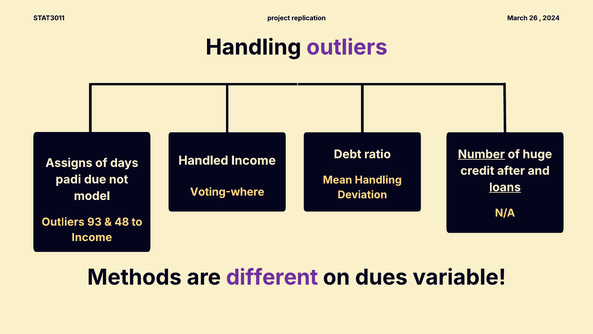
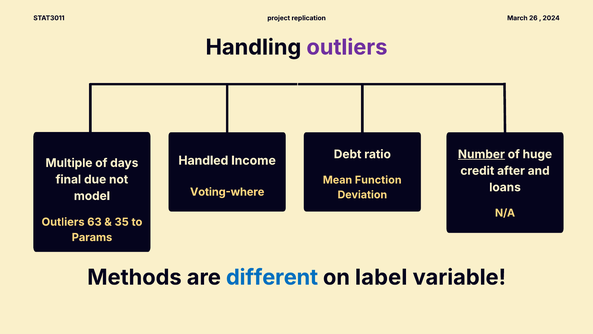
Assigns: Assigns -> Multiple
padi: padi -> final
Mean Handling: Handling -> Function
loans underline: present -> none
93: 93 -> 63
48: 48 -> 35
Income at (92, 237): Income -> Params
different colour: purple -> blue
dues: dues -> label
